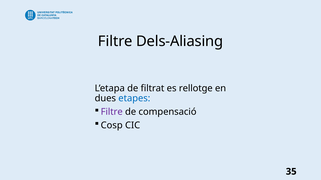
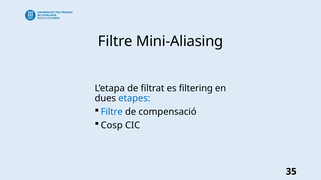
Dels-Aliasing: Dels-Aliasing -> Mini-Aliasing
rellotge: rellotge -> filtering
Filtre at (112, 112) colour: purple -> blue
